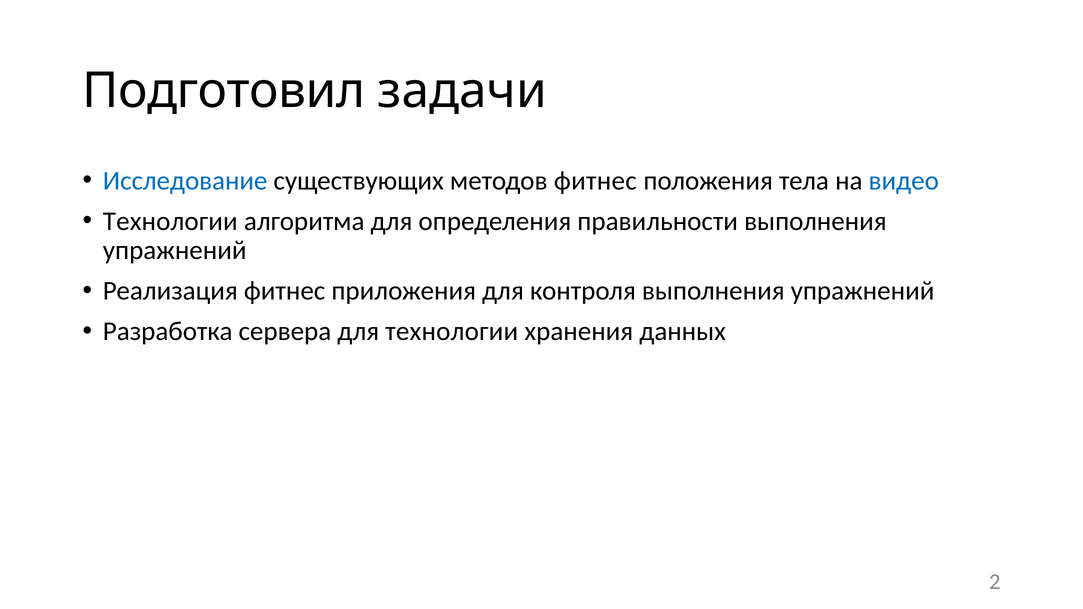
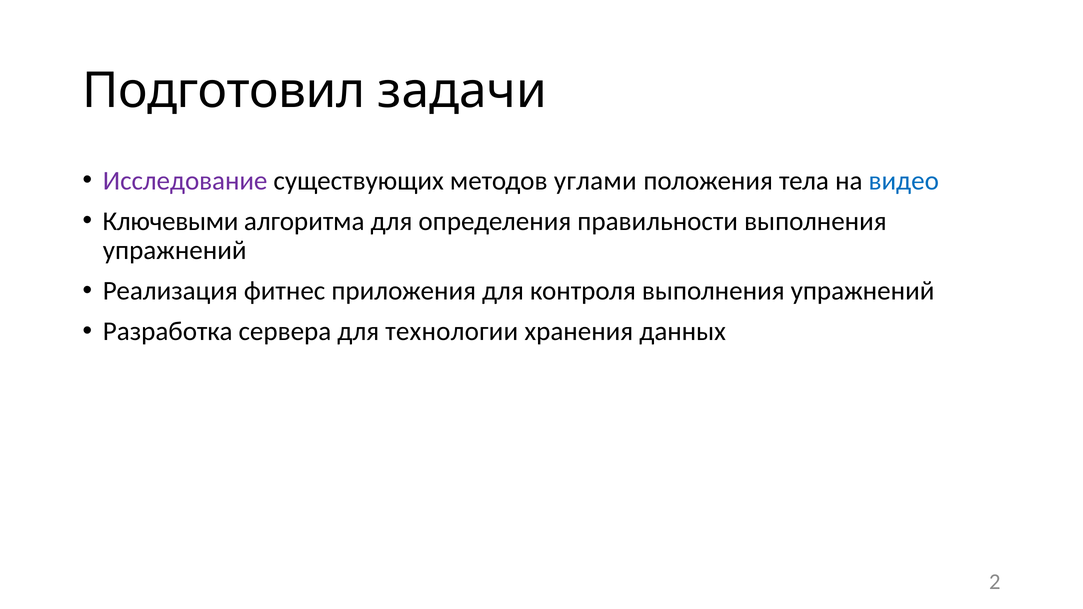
Исследование colour: blue -> purple
методов фитнес: фитнес -> углами
Технологии at (170, 221): Технологии -> Ключевыми
